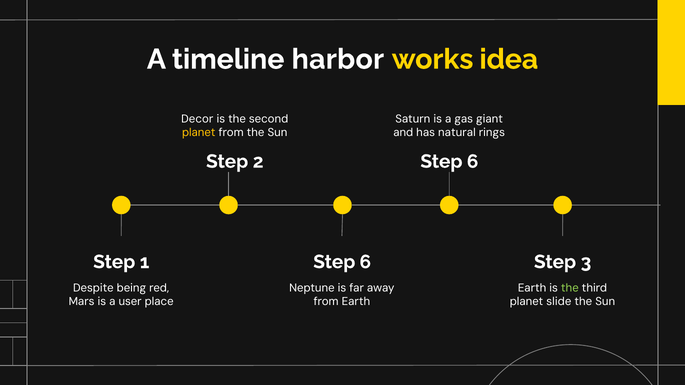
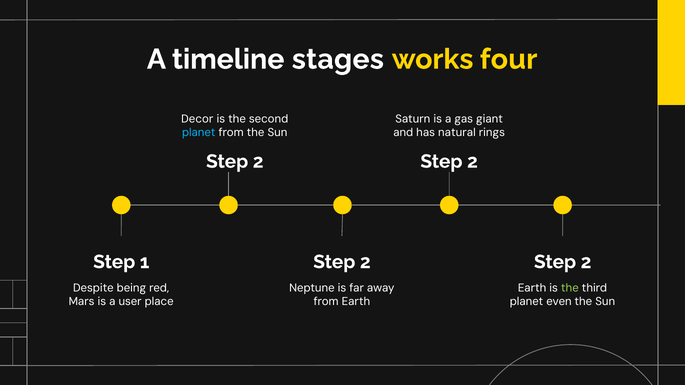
harbor: harbor -> stages
idea: idea -> four
planet at (199, 133) colour: yellow -> light blue
6 at (473, 162): 6 -> 2
6 at (365, 262): 6 -> 2
3 at (586, 262): 3 -> 2
slide: slide -> even
